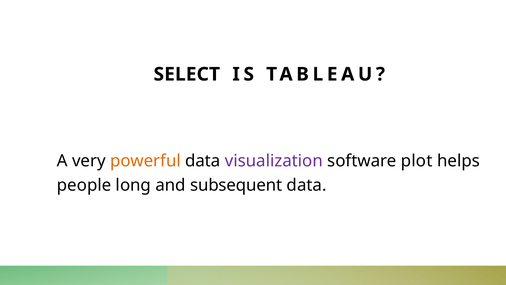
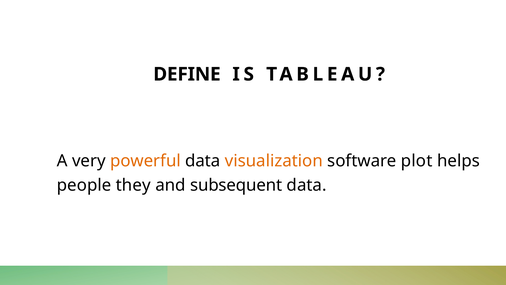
SELECT: SELECT -> DEFINE
visualization colour: purple -> orange
long: long -> they
